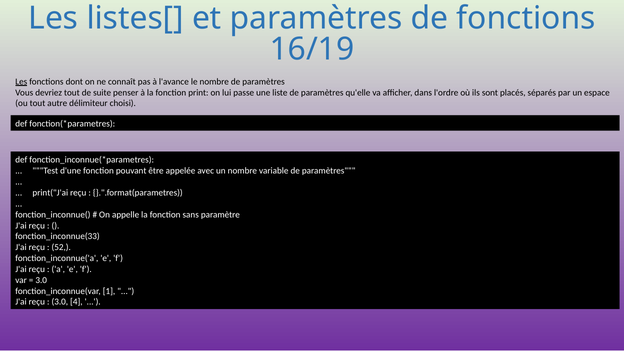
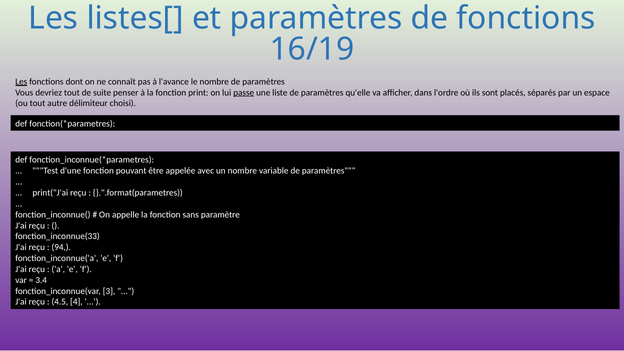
passe underline: none -> present
52: 52 -> 94
3.0 at (41, 280): 3.0 -> 3.4
1: 1 -> 3
3.0 at (60, 302): 3.0 -> 4.5
